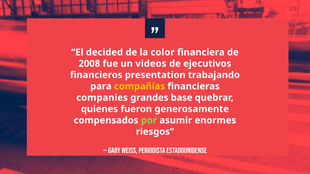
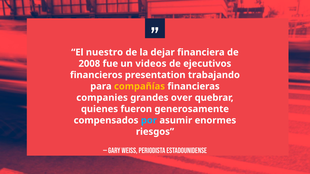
decided: decided -> nuestro
color: color -> dejar
base: base -> over
por colour: light green -> light blue
